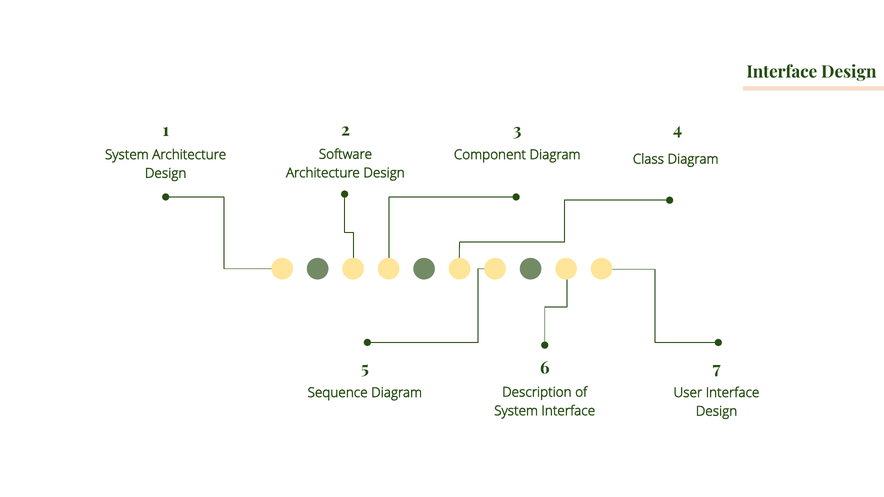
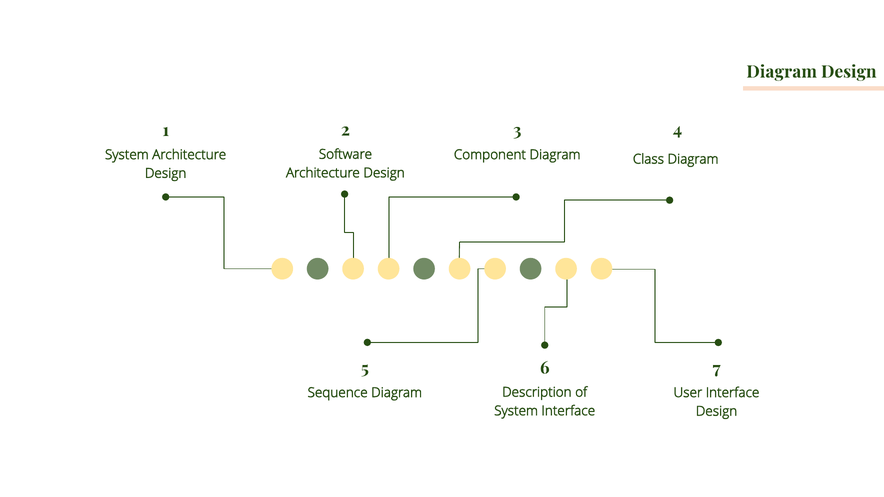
Interface at (782, 72): Interface -> Diagram
